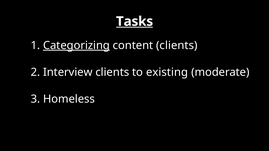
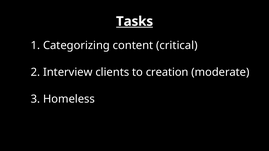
Categorizing underline: present -> none
content clients: clients -> critical
existing: existing -> creation
